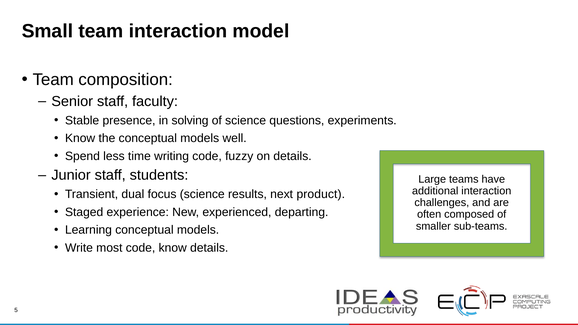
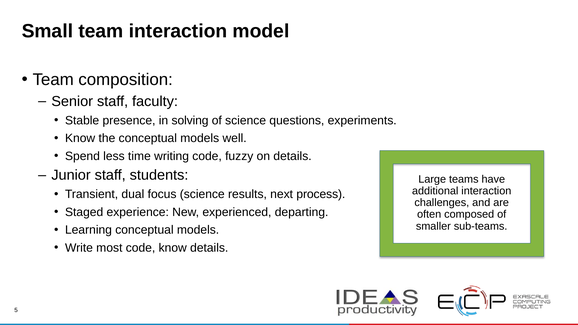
product: product -> process
